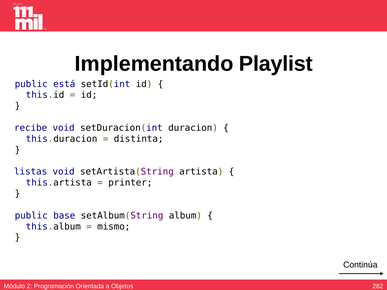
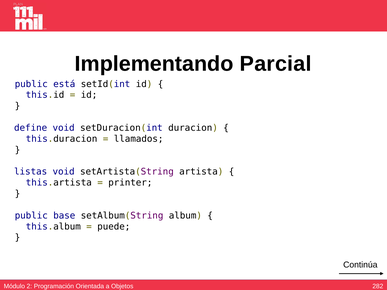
Playlist: Playlist -> Parcial
recibe: recibe -> define
distinta: distinta -> llamados
mismo: mismo -> puede
